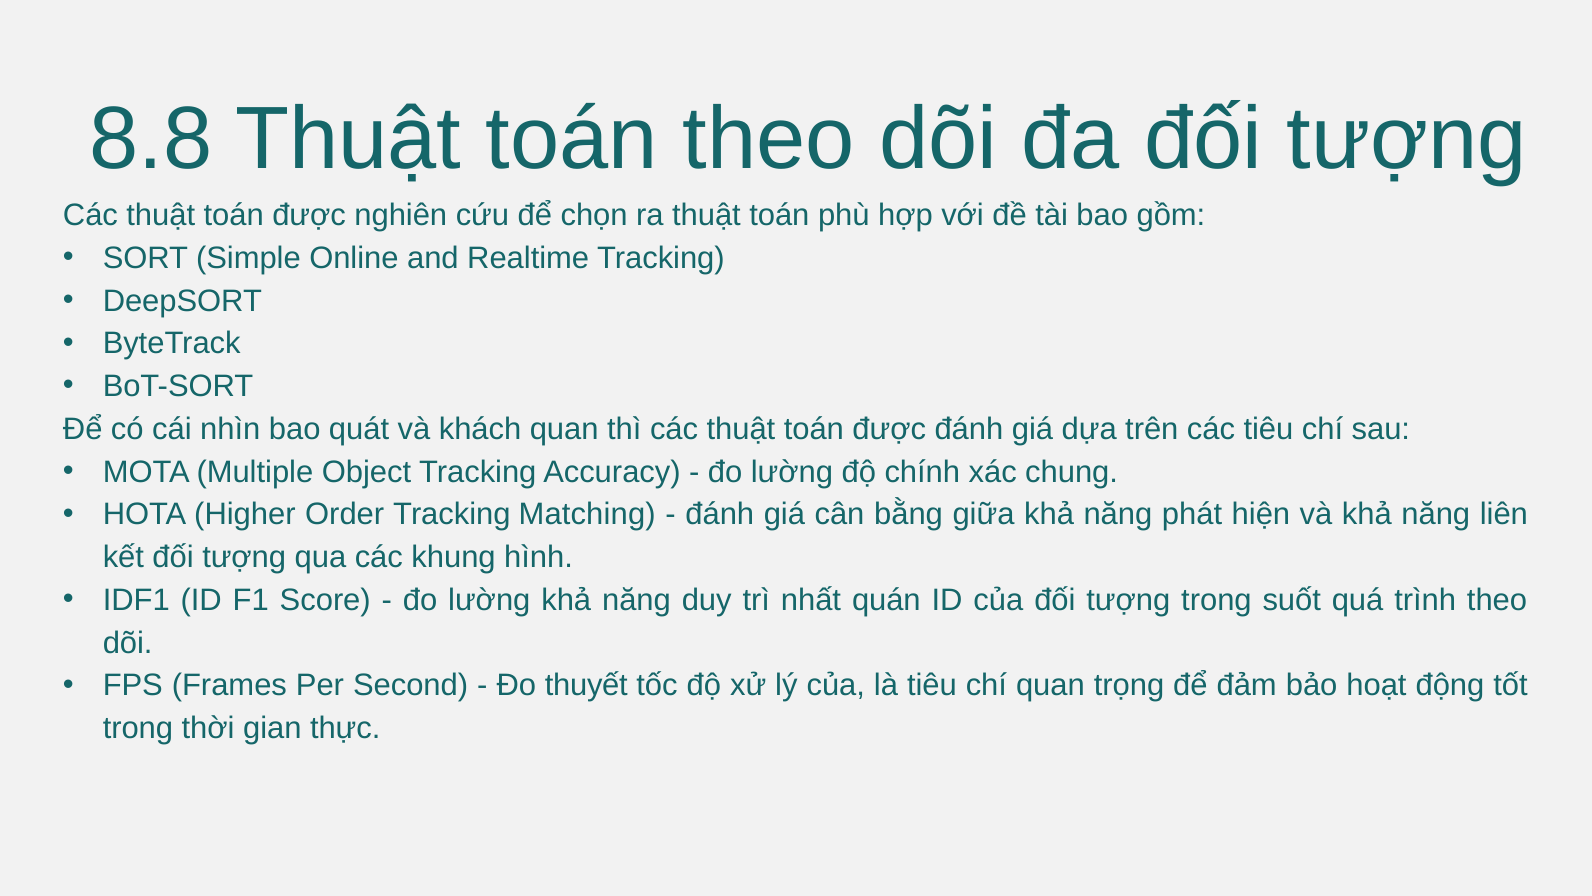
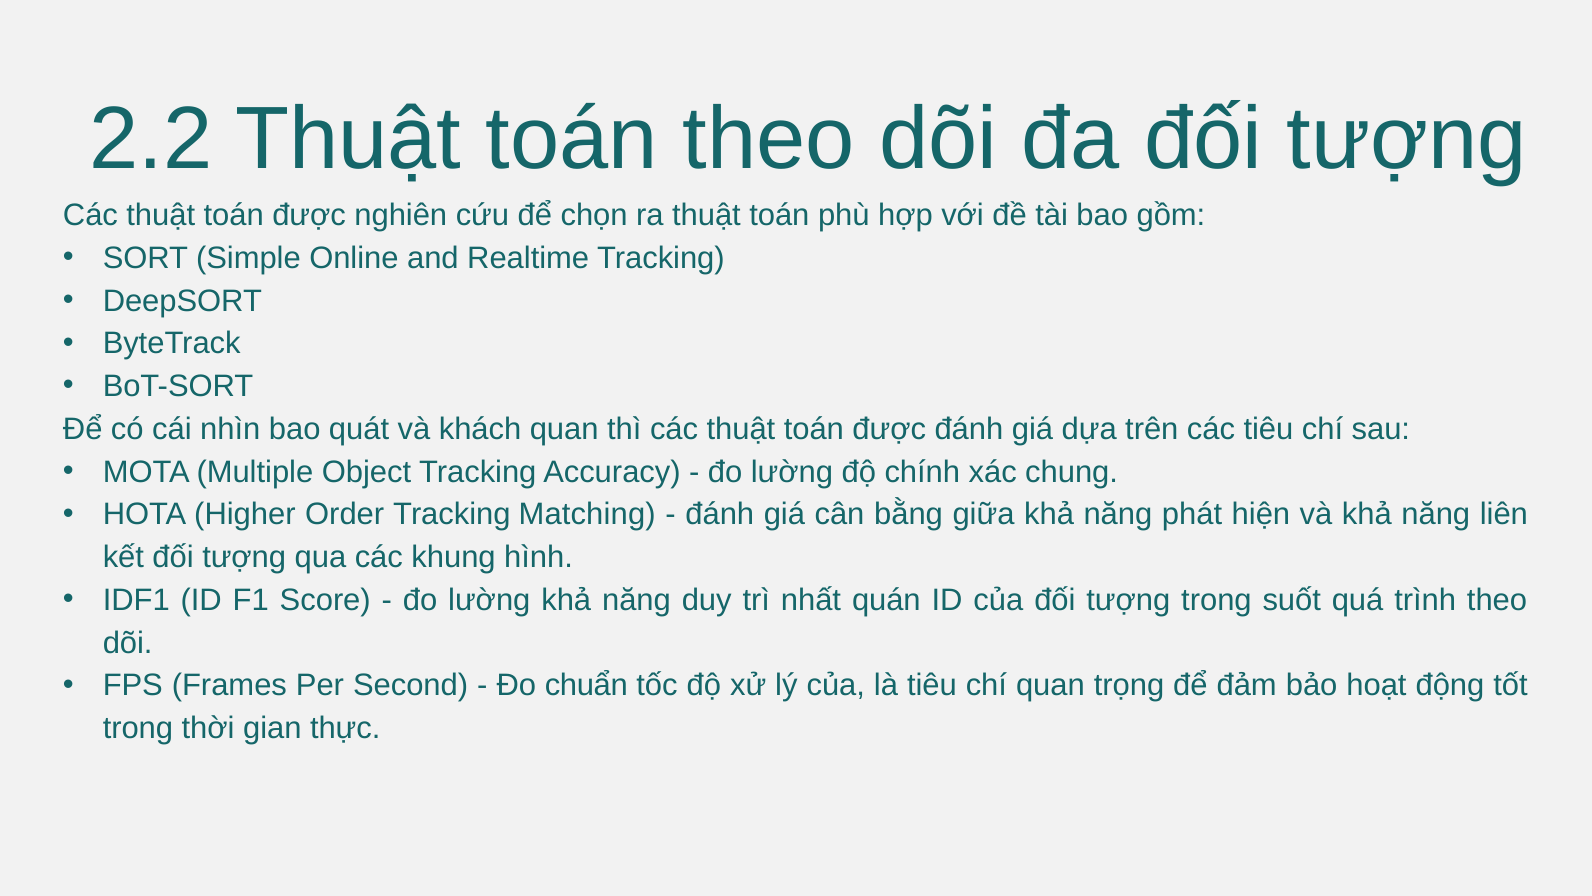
8.8: 8.8 -> 2.2
thuyết: thuyết -> chuẩn
